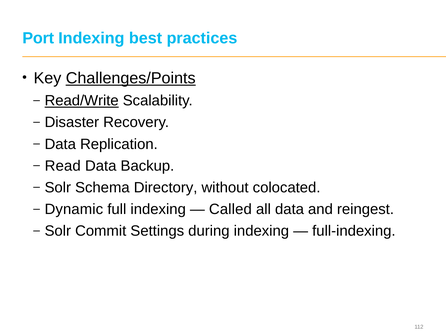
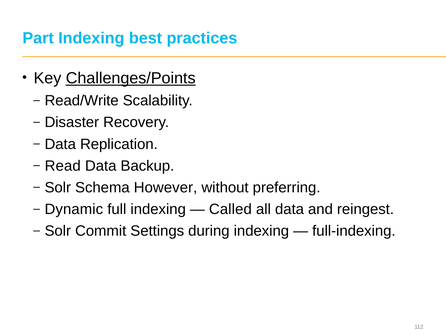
Port: Port -> Part
Read/Write underline: present -> none
Directory: Directory -> However
colocated: colocated -> preferring
